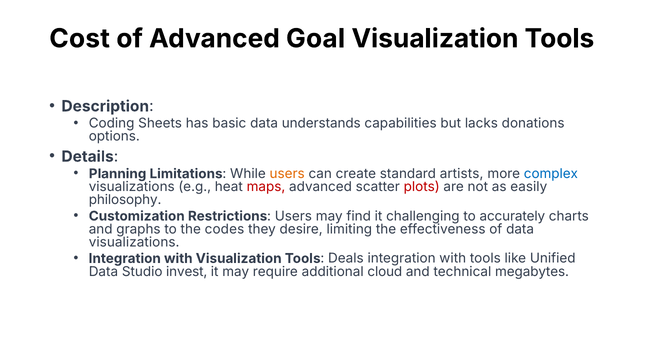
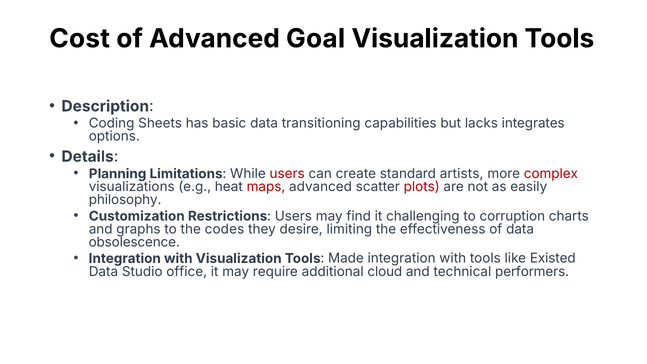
understands: understands -> transitioning
donations: donations -> integrates
users at (287, 174) colour: orange -> red
complex colour: blue -> red
accurately: accurately -> corruption
visualizations at (134, 242): visualizations -> obsolescence
Deals: Deals -> Made
Unified: Unified -> Existed
invest: invest -> office
megabytes: megabytes -> performers
